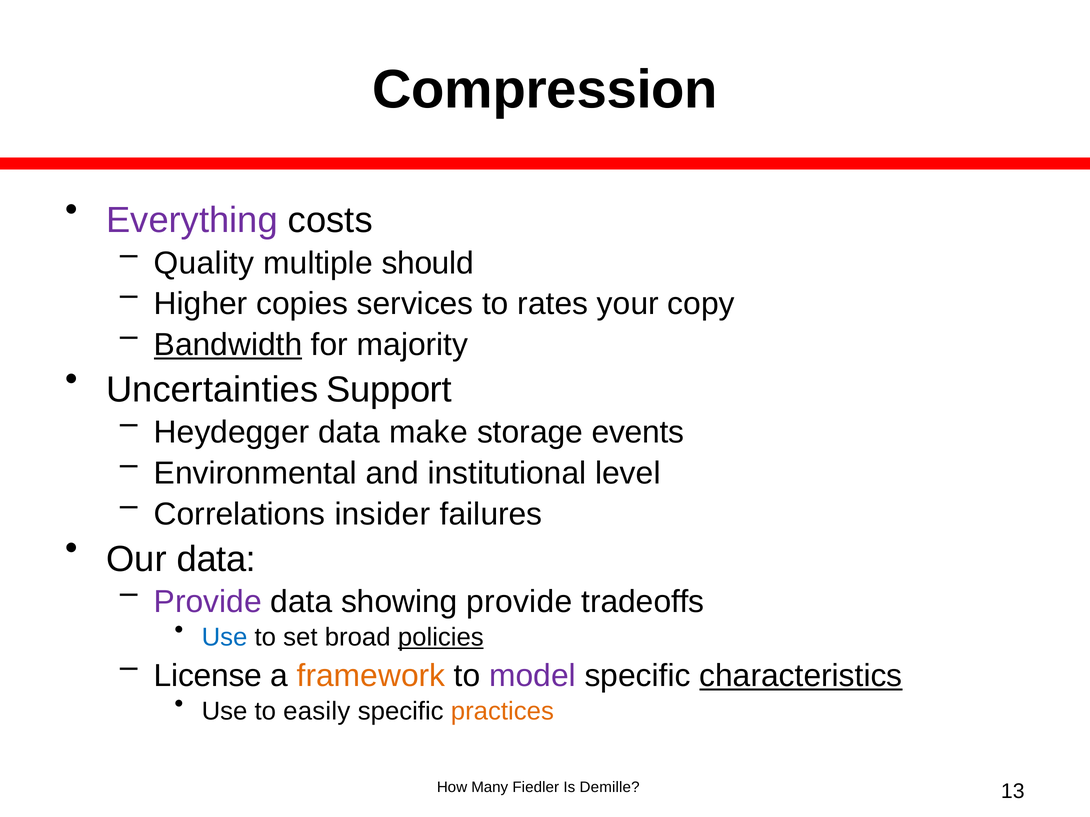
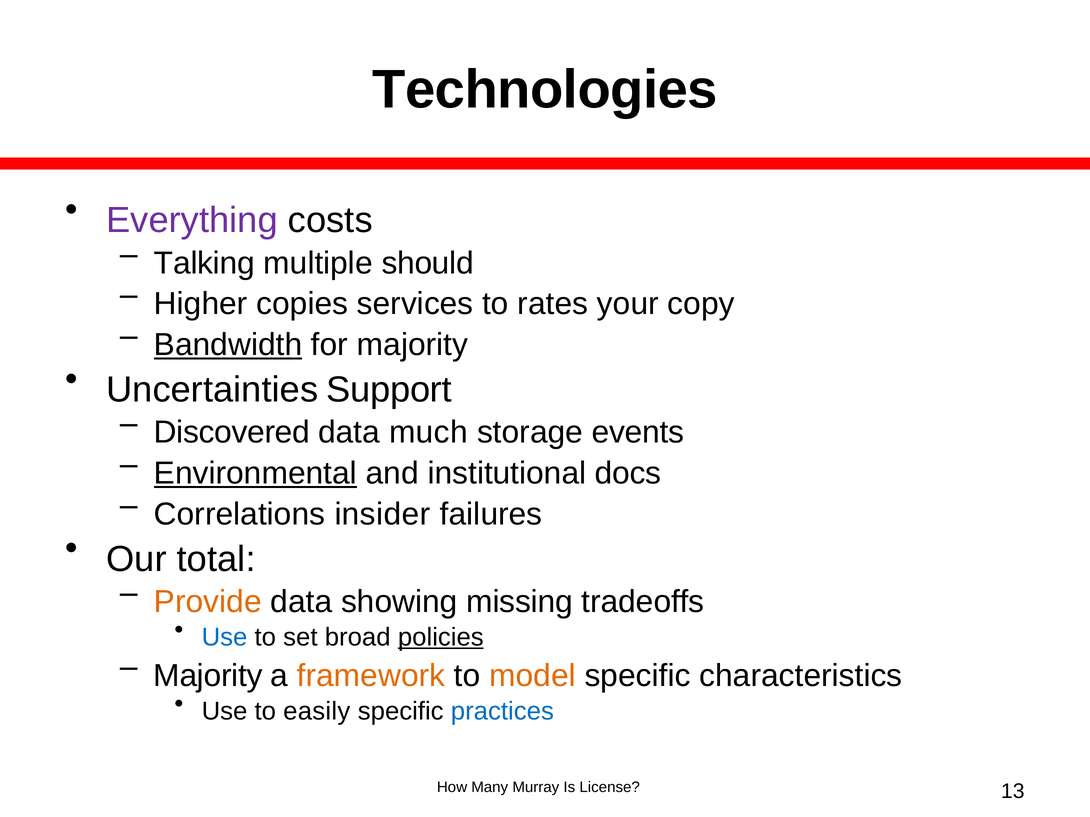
Compression: Compression -> Technologies
Quality: Quality -> Talking
Heydegger: Heydegger -> Discovered
make: make -> much
Environmental underline: none -> present
level: level -> docs
Our data: data -> total
Provide at (208, 602) colour: purple -> orange
showing provide: provide -> missing
License at (208, 676): License -> Majority
model colour: purple -> orange
characteristics underline: present -> none
practices colour: orange -> blue
Fiedler: Fiedler -> Murray
Demille: Demille -> License
